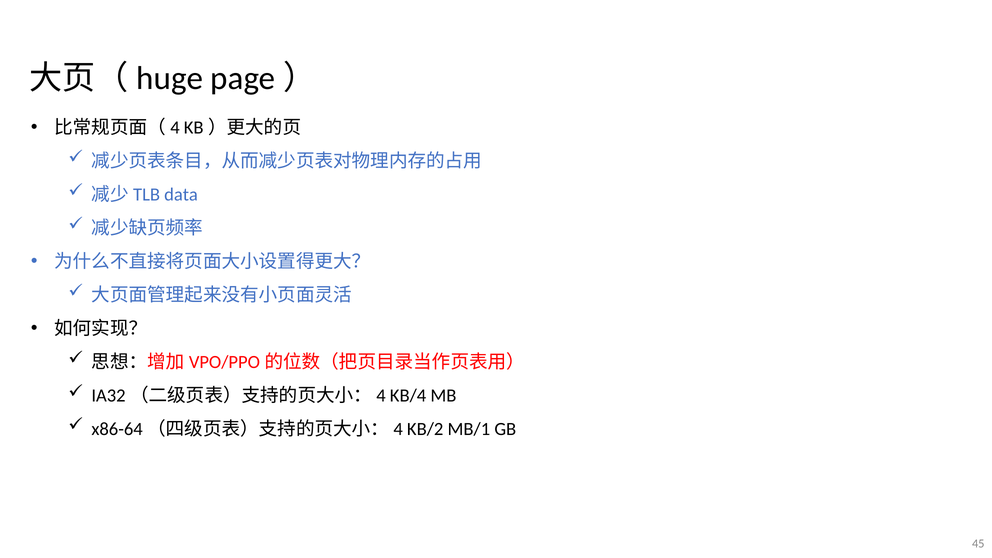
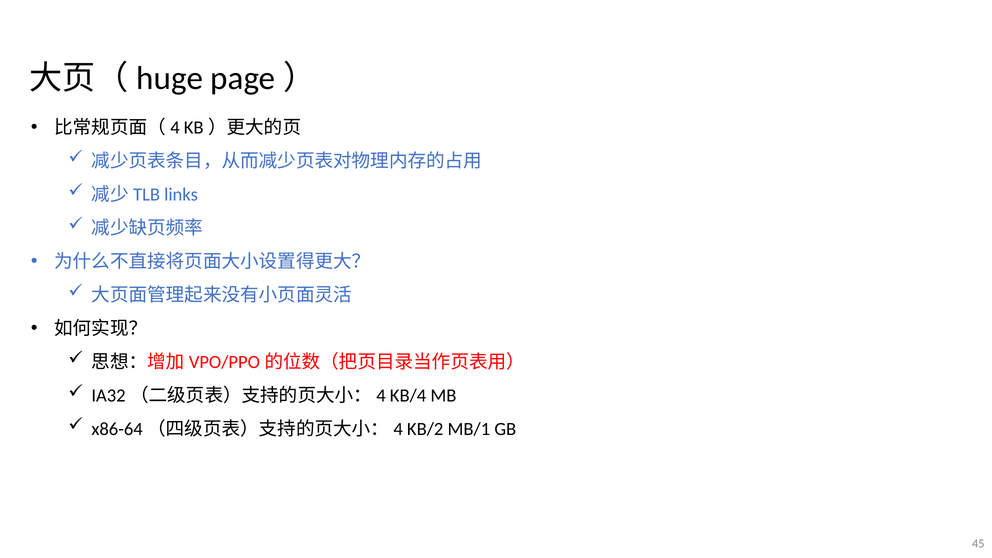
data: data -> links
